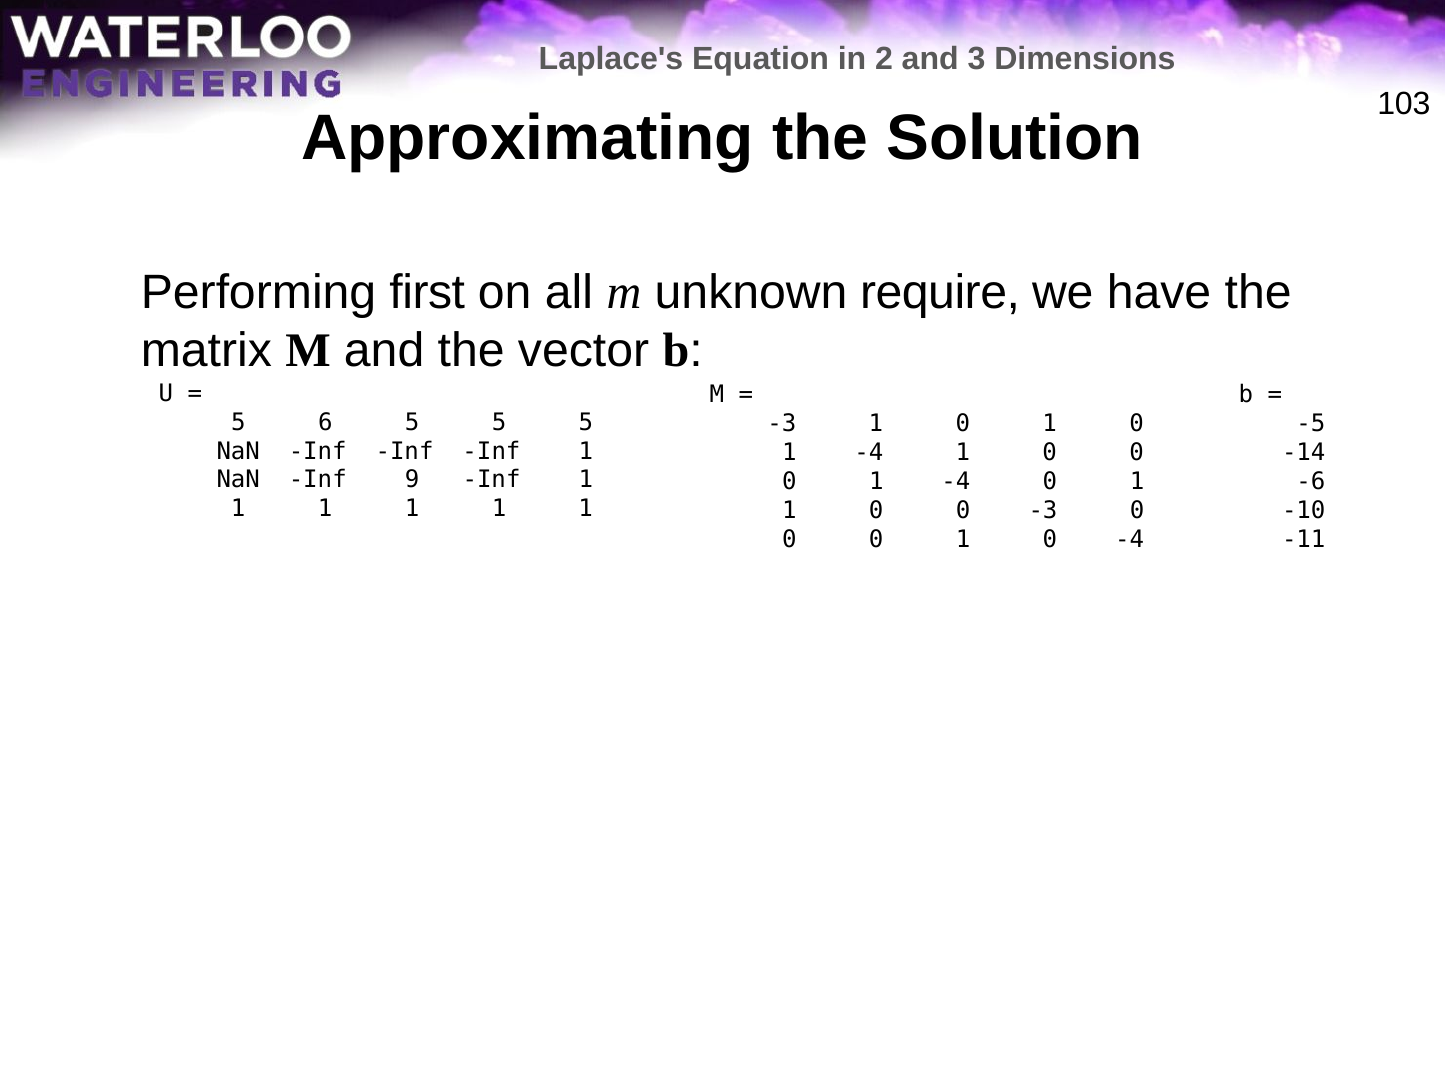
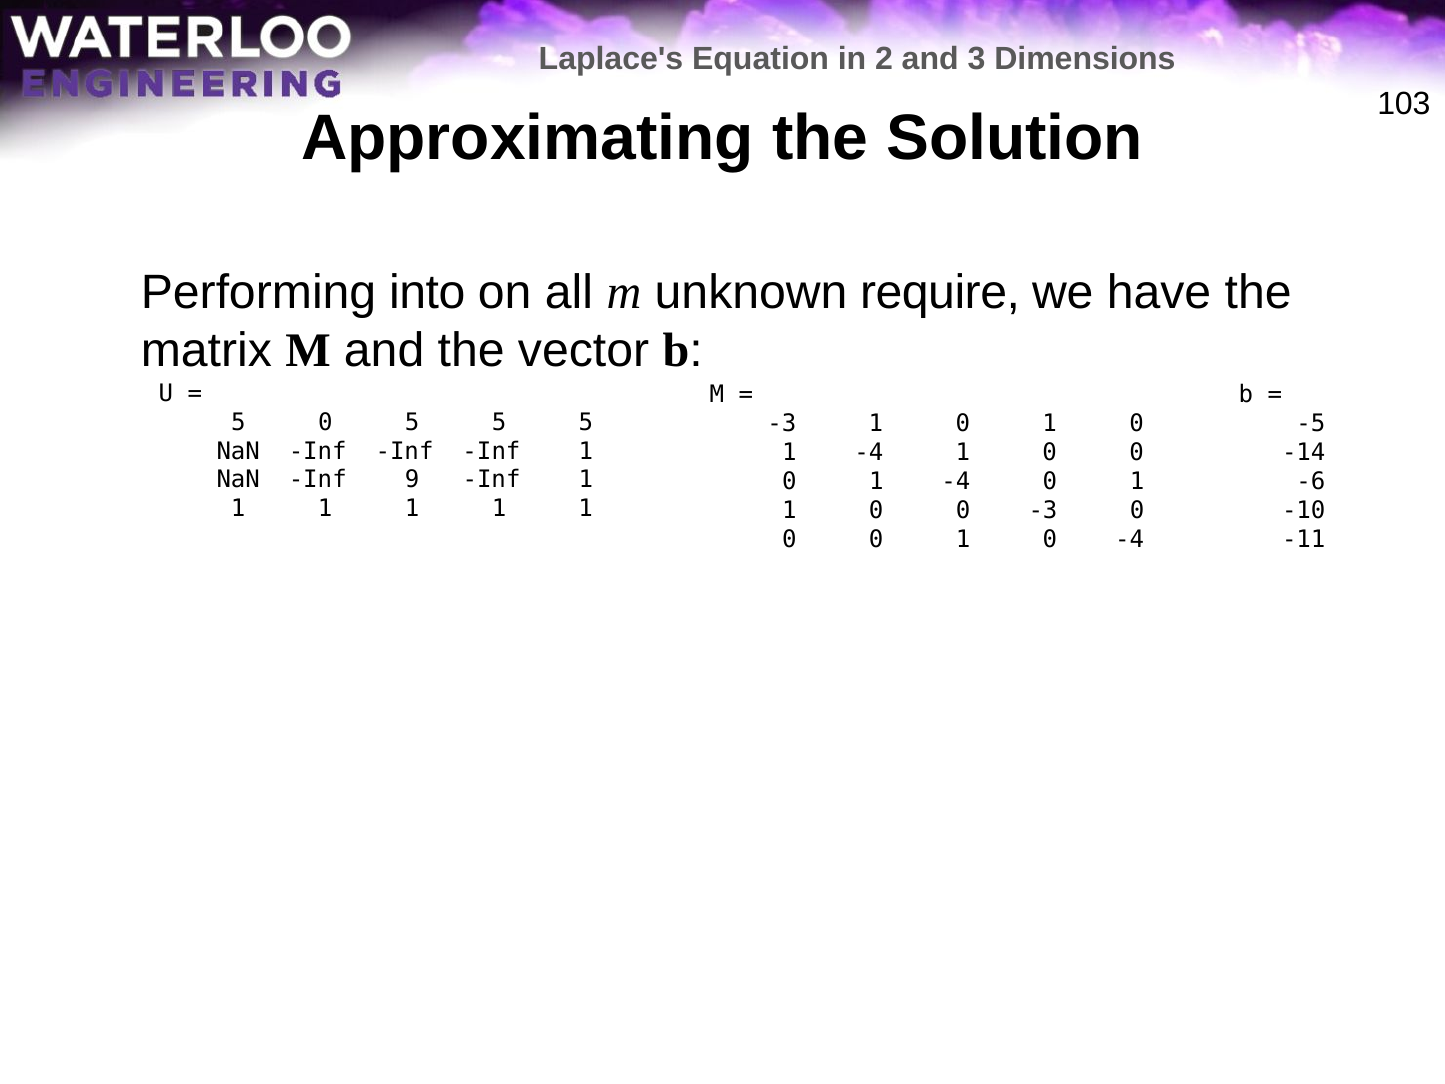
first: first -> into
5 6: 6 -> 0
